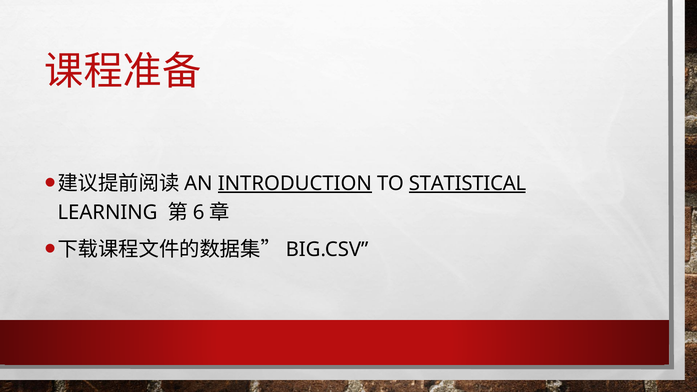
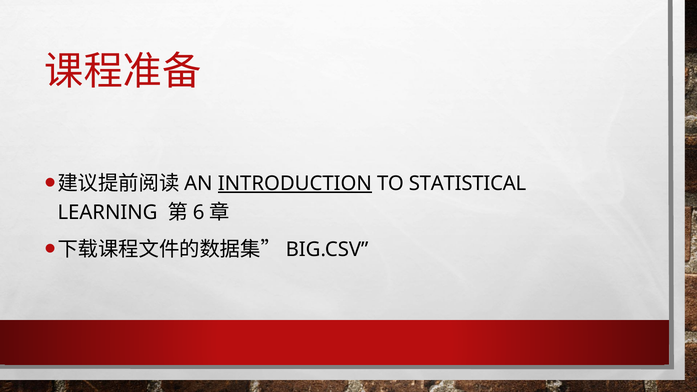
STATISTICAL underline: present -> none
